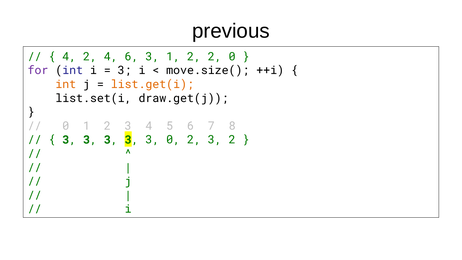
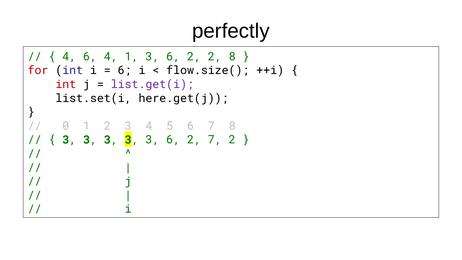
previous: previous -> perfectly
4 2: 2 -> 6
4 6: 6 -> 1
1 at (173, 57): 1 -> 6
2 0: 0 -> 8
for colour: purple -> red
3 at (125, 70): 3 -> 6
move.size(: move.size( -> flow.size(
int at (66, 84) colour: orange -> red
list.get(i colour: orange -> purple
draw.get(j: draw.get(j -> here.get(j
3 3 0: 0 -> 6
3 at (215, 140): 3 -> 7
